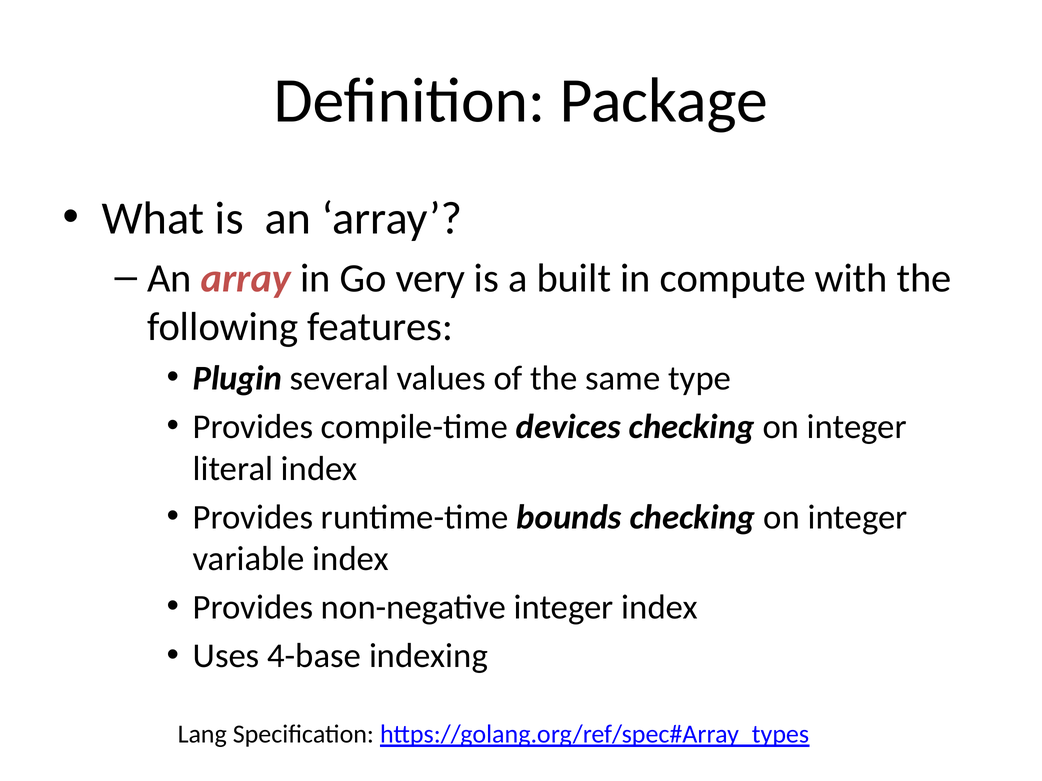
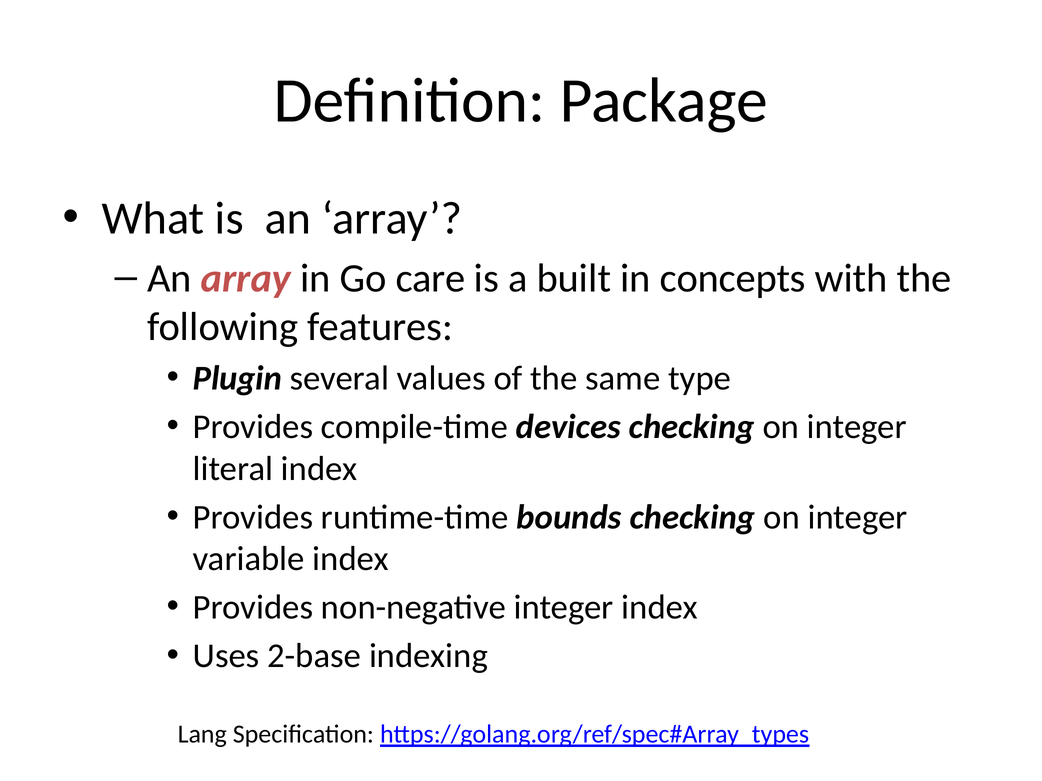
very: very -> care
compute: compute -> concepts
4-base: 4-base -> 2-base
